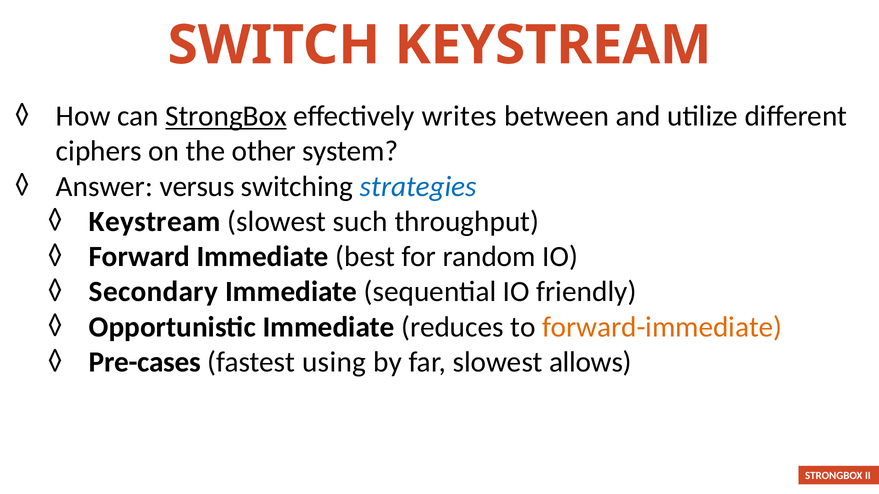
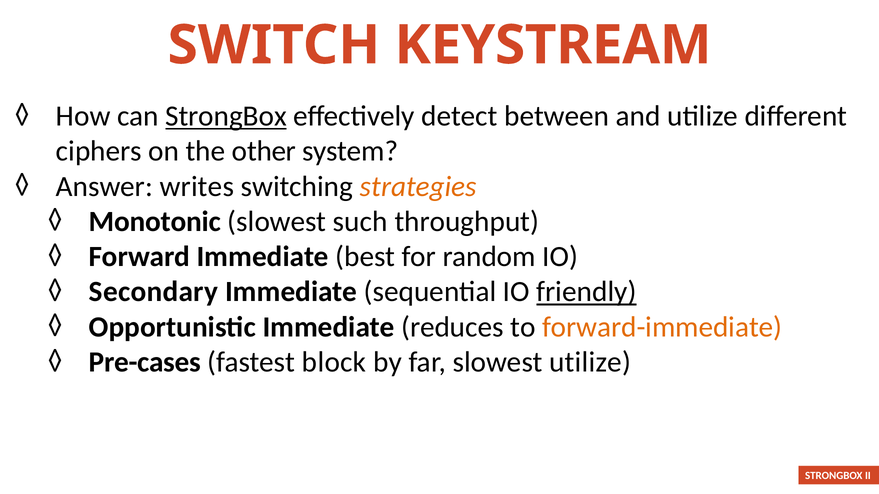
writes: writes -> detect
versus: versus -> writes
strategies colour: blue -> orange
Keystream at (155, 222): Keystream -> Monotonic
friendly underline: none -> present
using: using -> block
slowest allows: allows -> utilize
